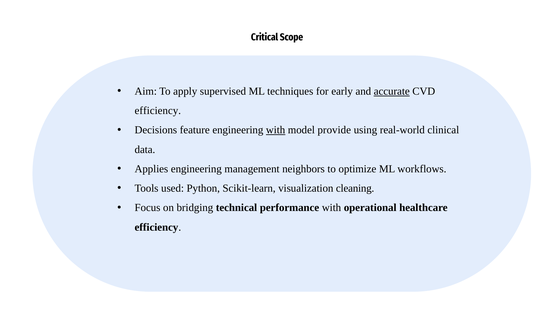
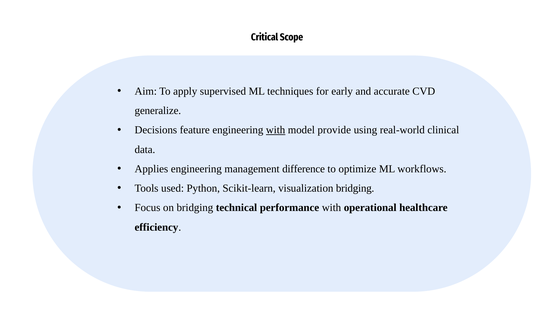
accurate underline: present -> none
efficiency at (158, 111): efficiency -> generalize
neighbors: neighbors -> difference
visualization cleaning: cleaning -> bridging
